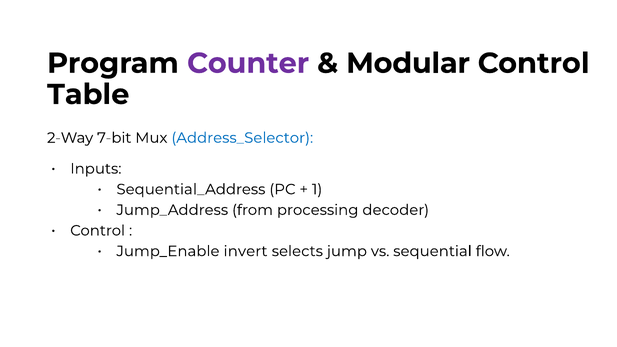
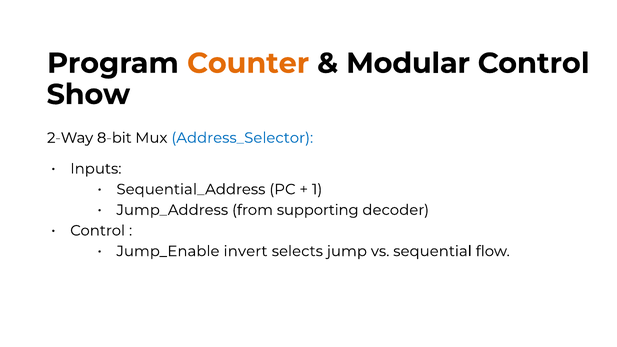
Counter colour: purple -> orange
Table: Table -> Show
7-bit: 7-bit -> 8-bit
processing: processing -> supporting
